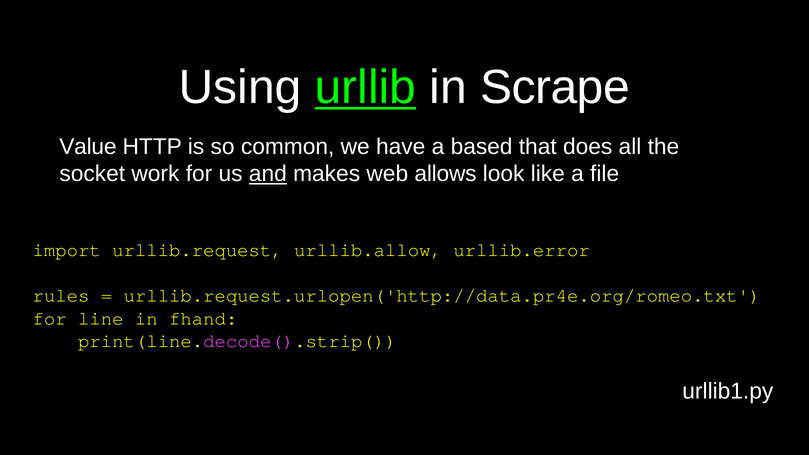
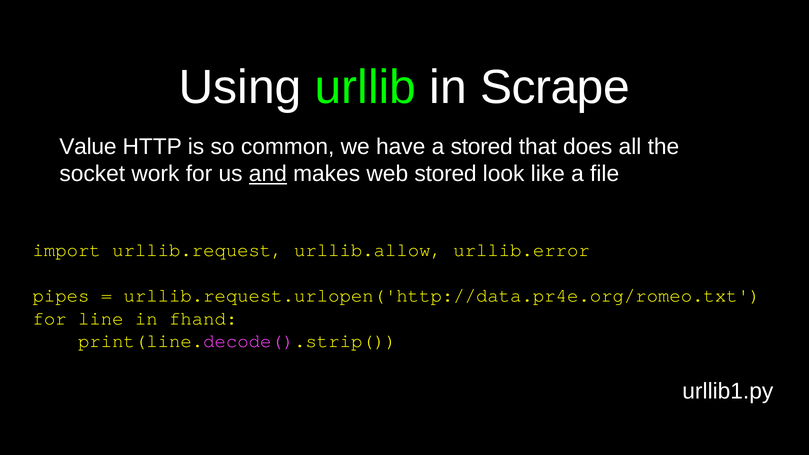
urllib underline: present -> none
a based: based -> stored
web allows: allows -> stored
rules: rules -> pipes
